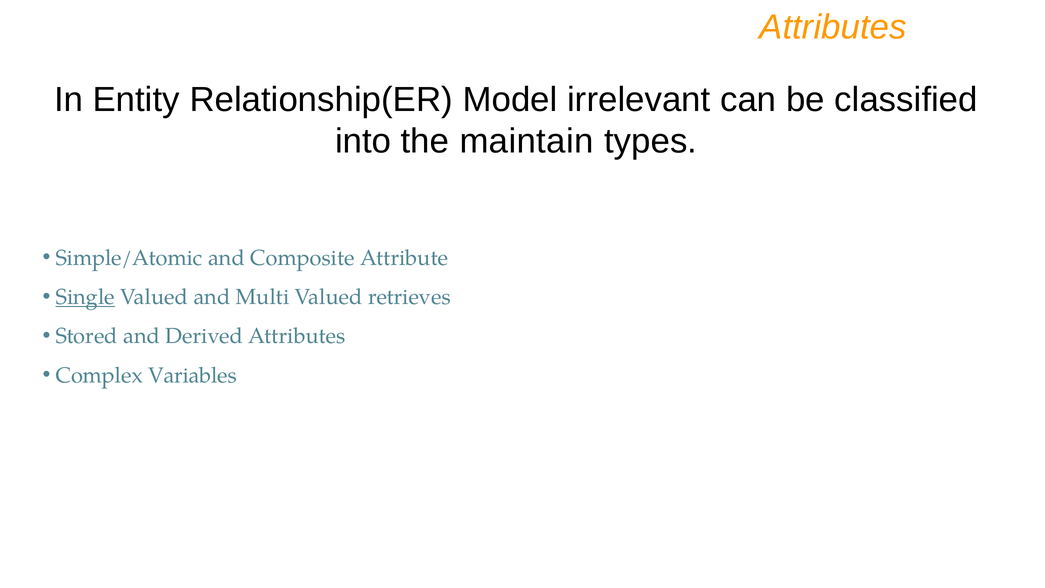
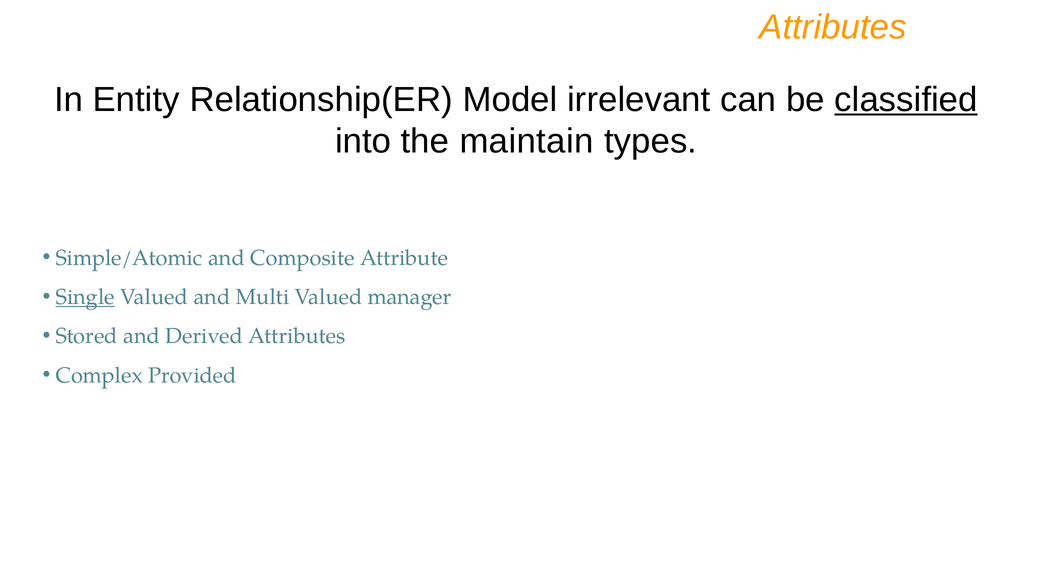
classified underline: none -> present
retrieves: retrieves -> manager
Variables: Variables -> Provided
